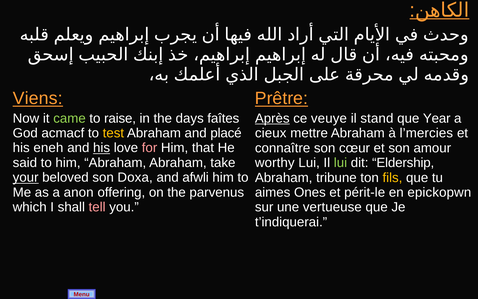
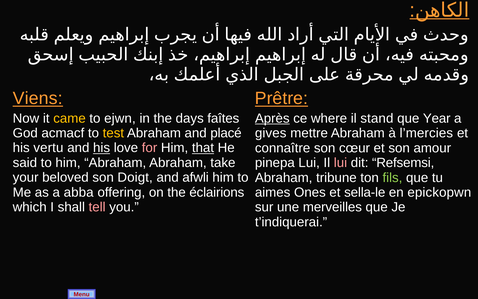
came colour: light green -> yellow
raise: raise -> ejwn
veuye: veuye -> where
cieux: cieux -> gives
eneh: eneh -> vertu
that underline: none -> present
worthy: worthy -> pinepa
lui at (340, 163) colour: light green -> pink
Eldership: Eldership -> Refsemsi
your underline: present -> none
Doxa: Doxa -> Doigt
fils colour: yellow -> light green
anon: anon -> abba
parvenus: parvenus -> éclairions
périt-le: périt-le -> sella-le
vertueuse: vertueuse -> merveilles
